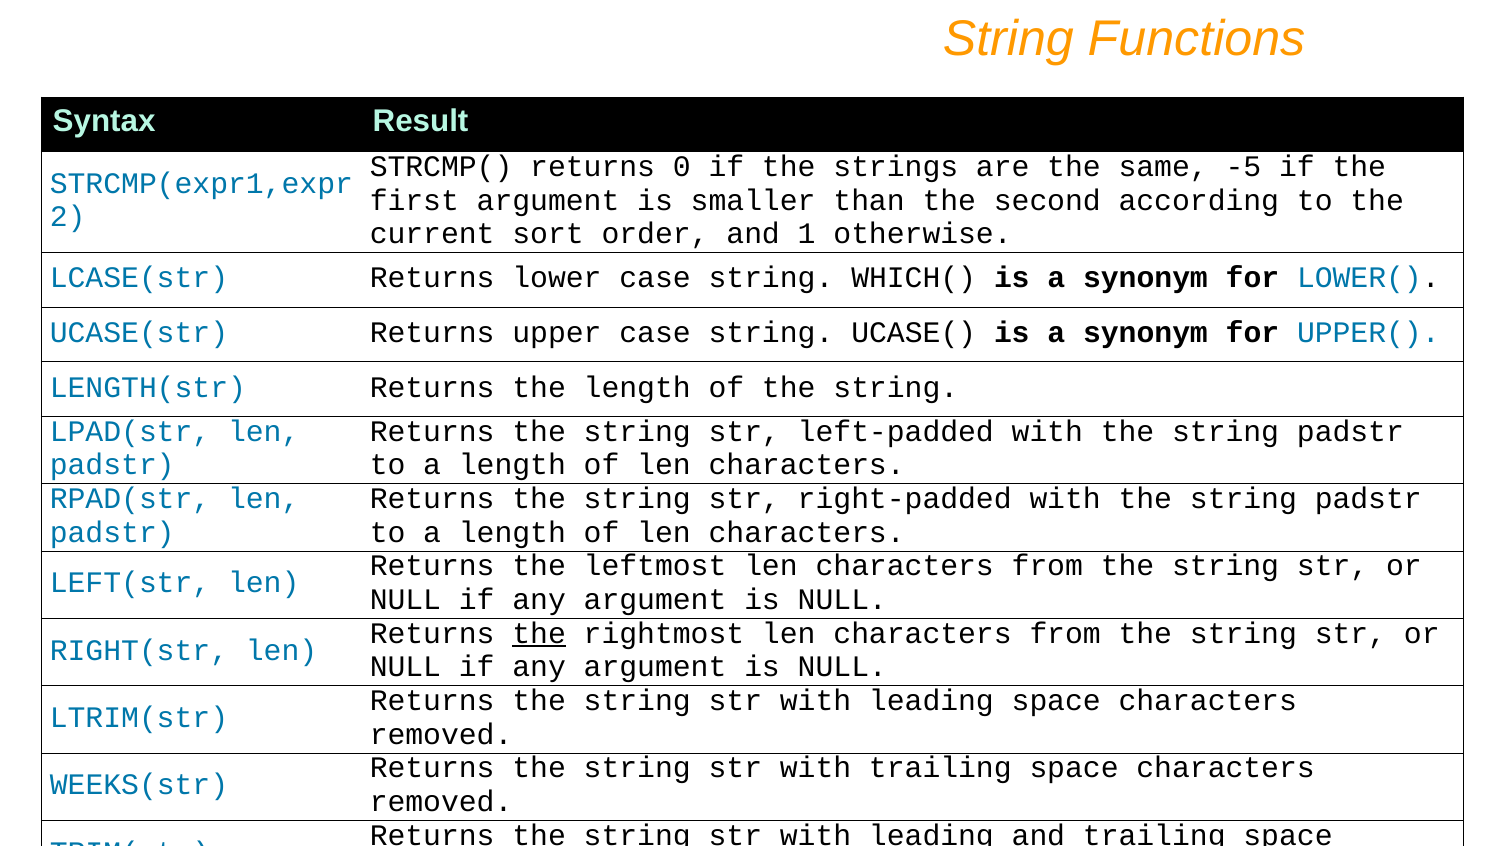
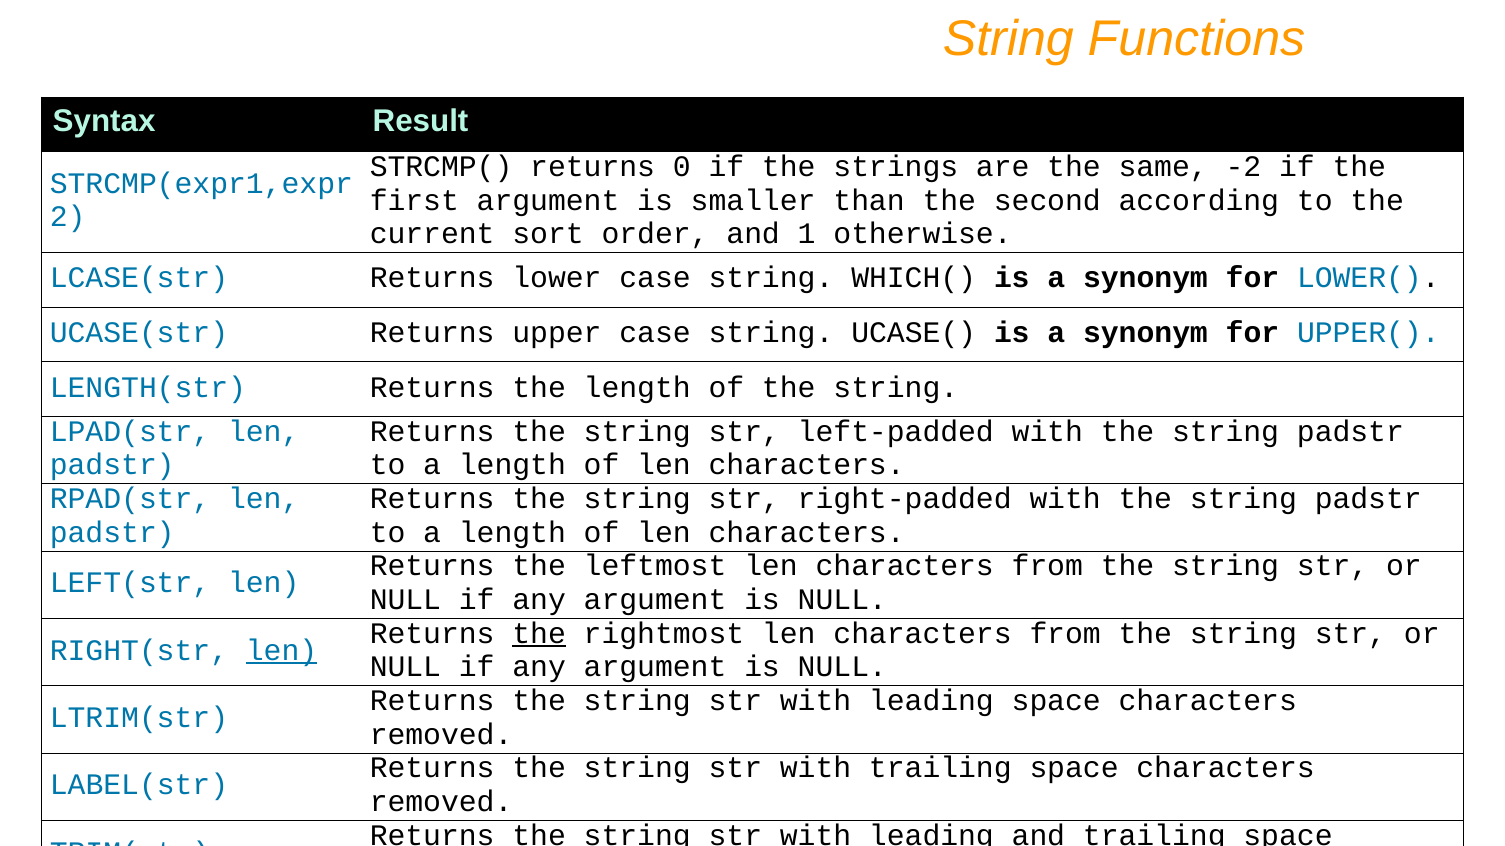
-5: -5 -> -2
len at (282, 651) underline: none -> present
WEEKS(str: WEEKS(str -> LABEL(str
